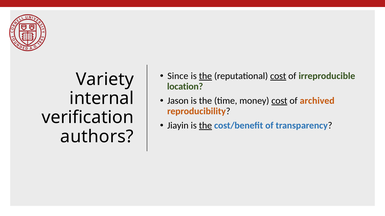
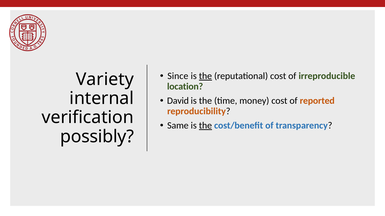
cost at (278, 76) underline: present -> none
Jason: Jason -> David
cost at (279, 101) underline: present -> none
archived: archived -> reported
Jiayin: Jiayin -> Same
authors: authors -> possibly
